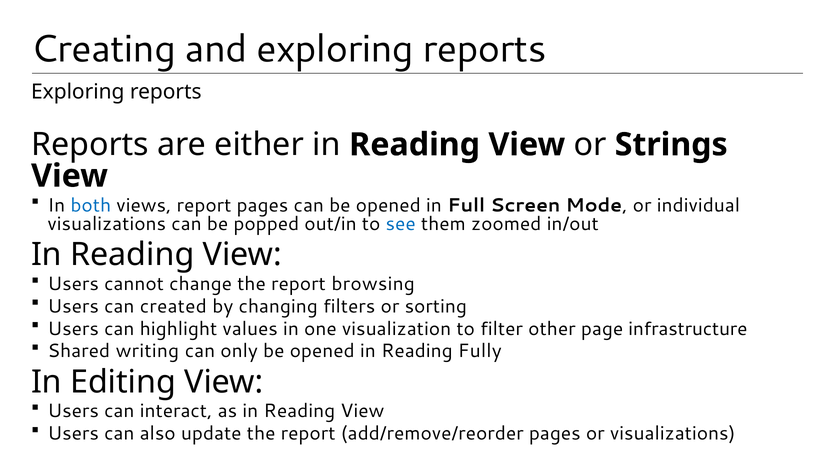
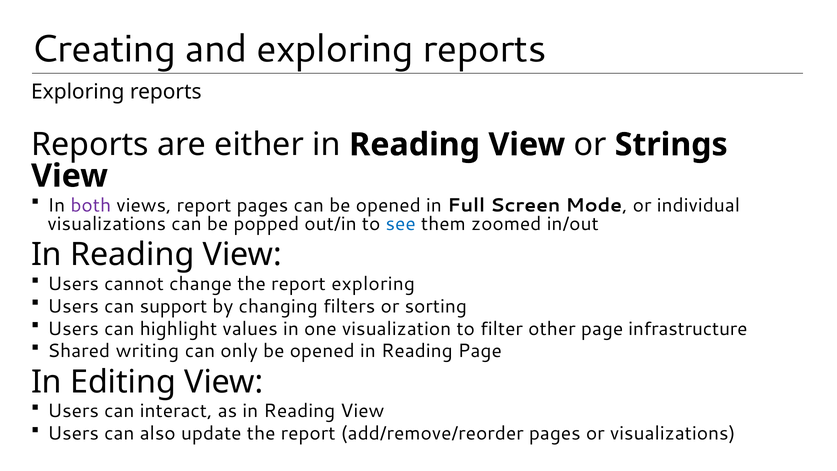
both colour: blue -> purple
report browsing: browsing -> exploring
created: created -> support
Reading Fully: Fully -> Page
